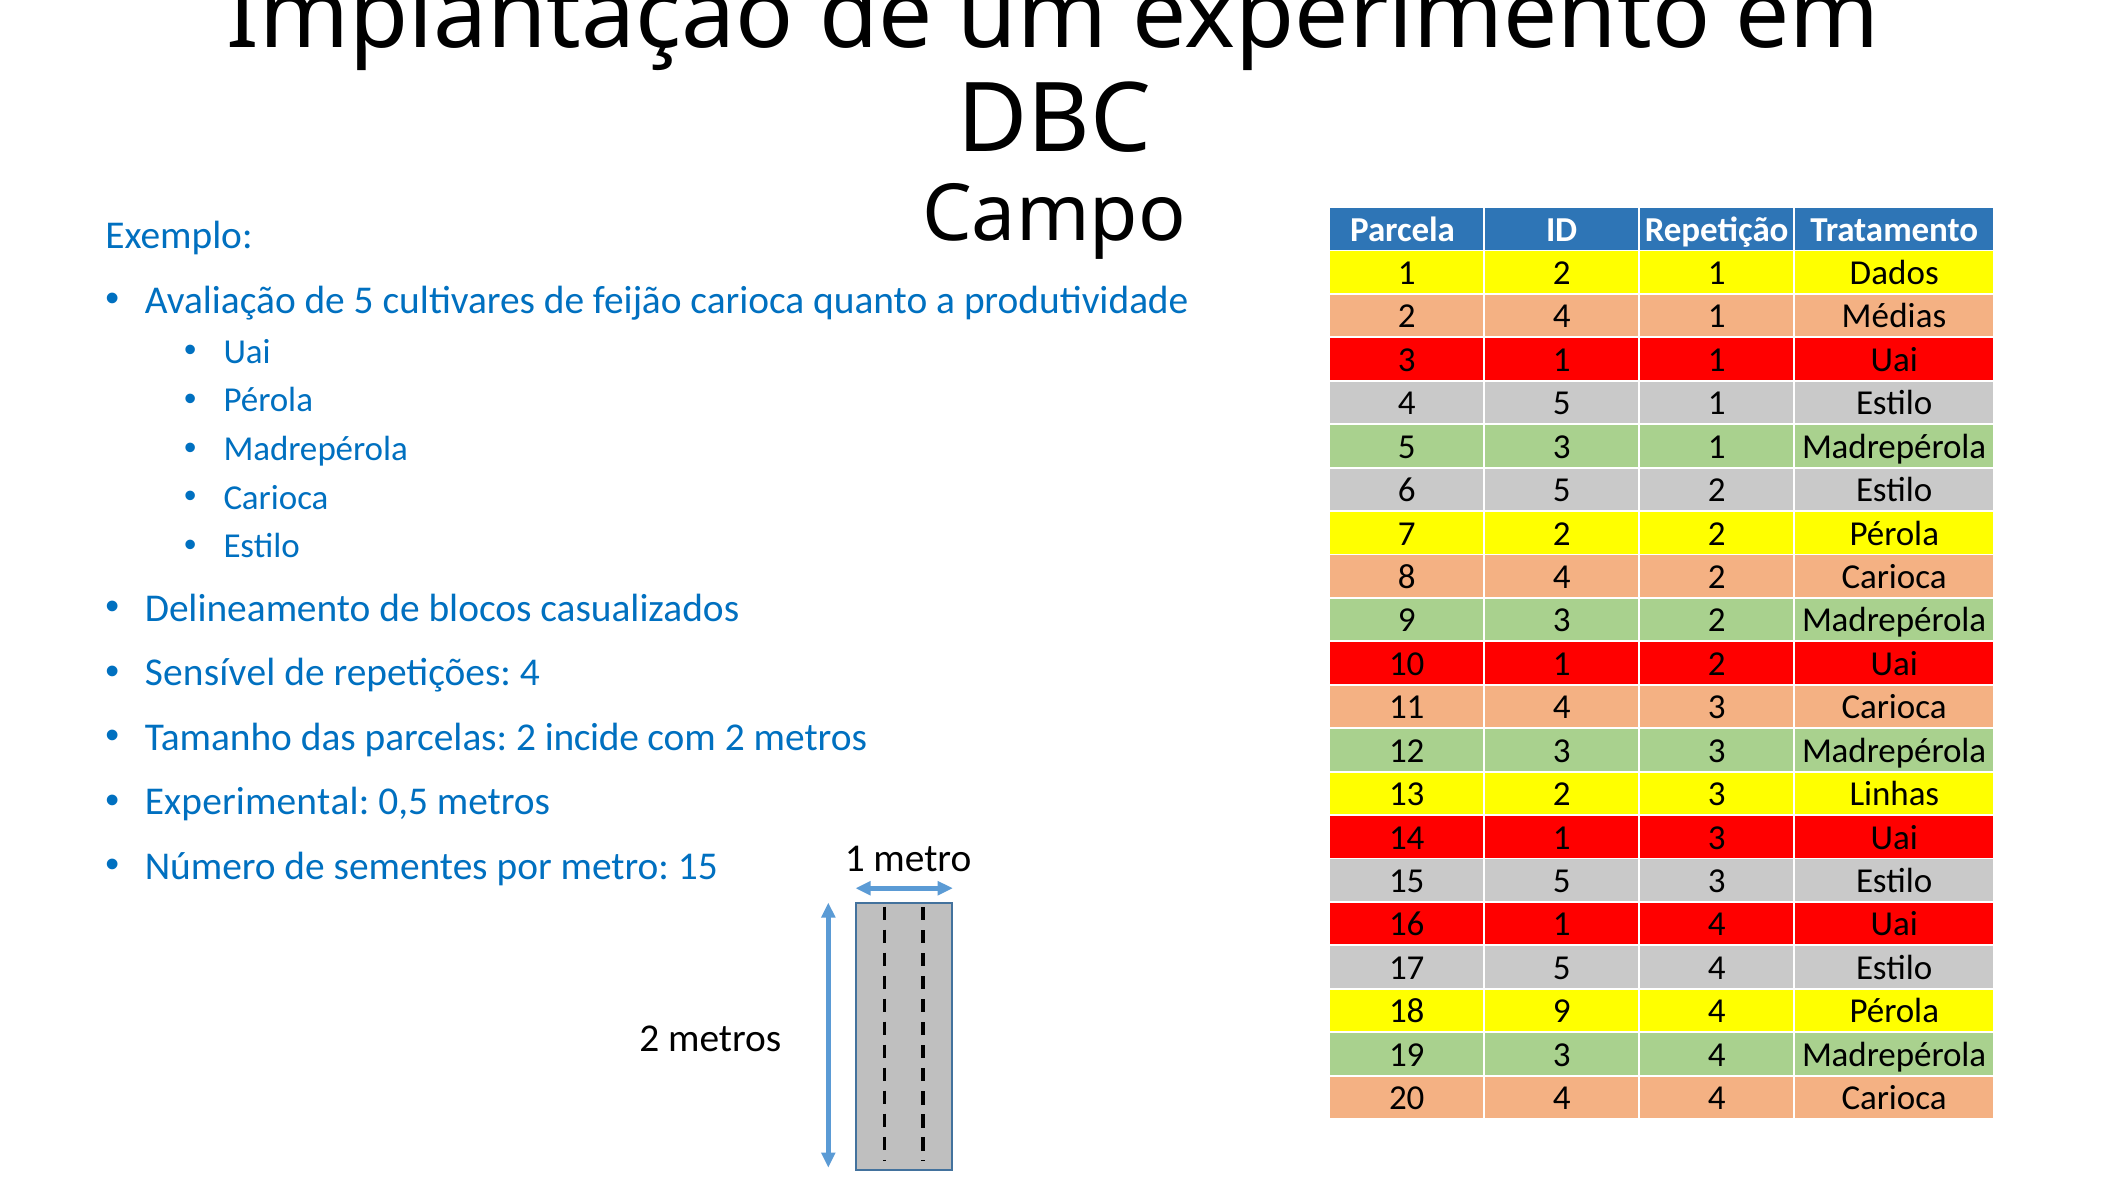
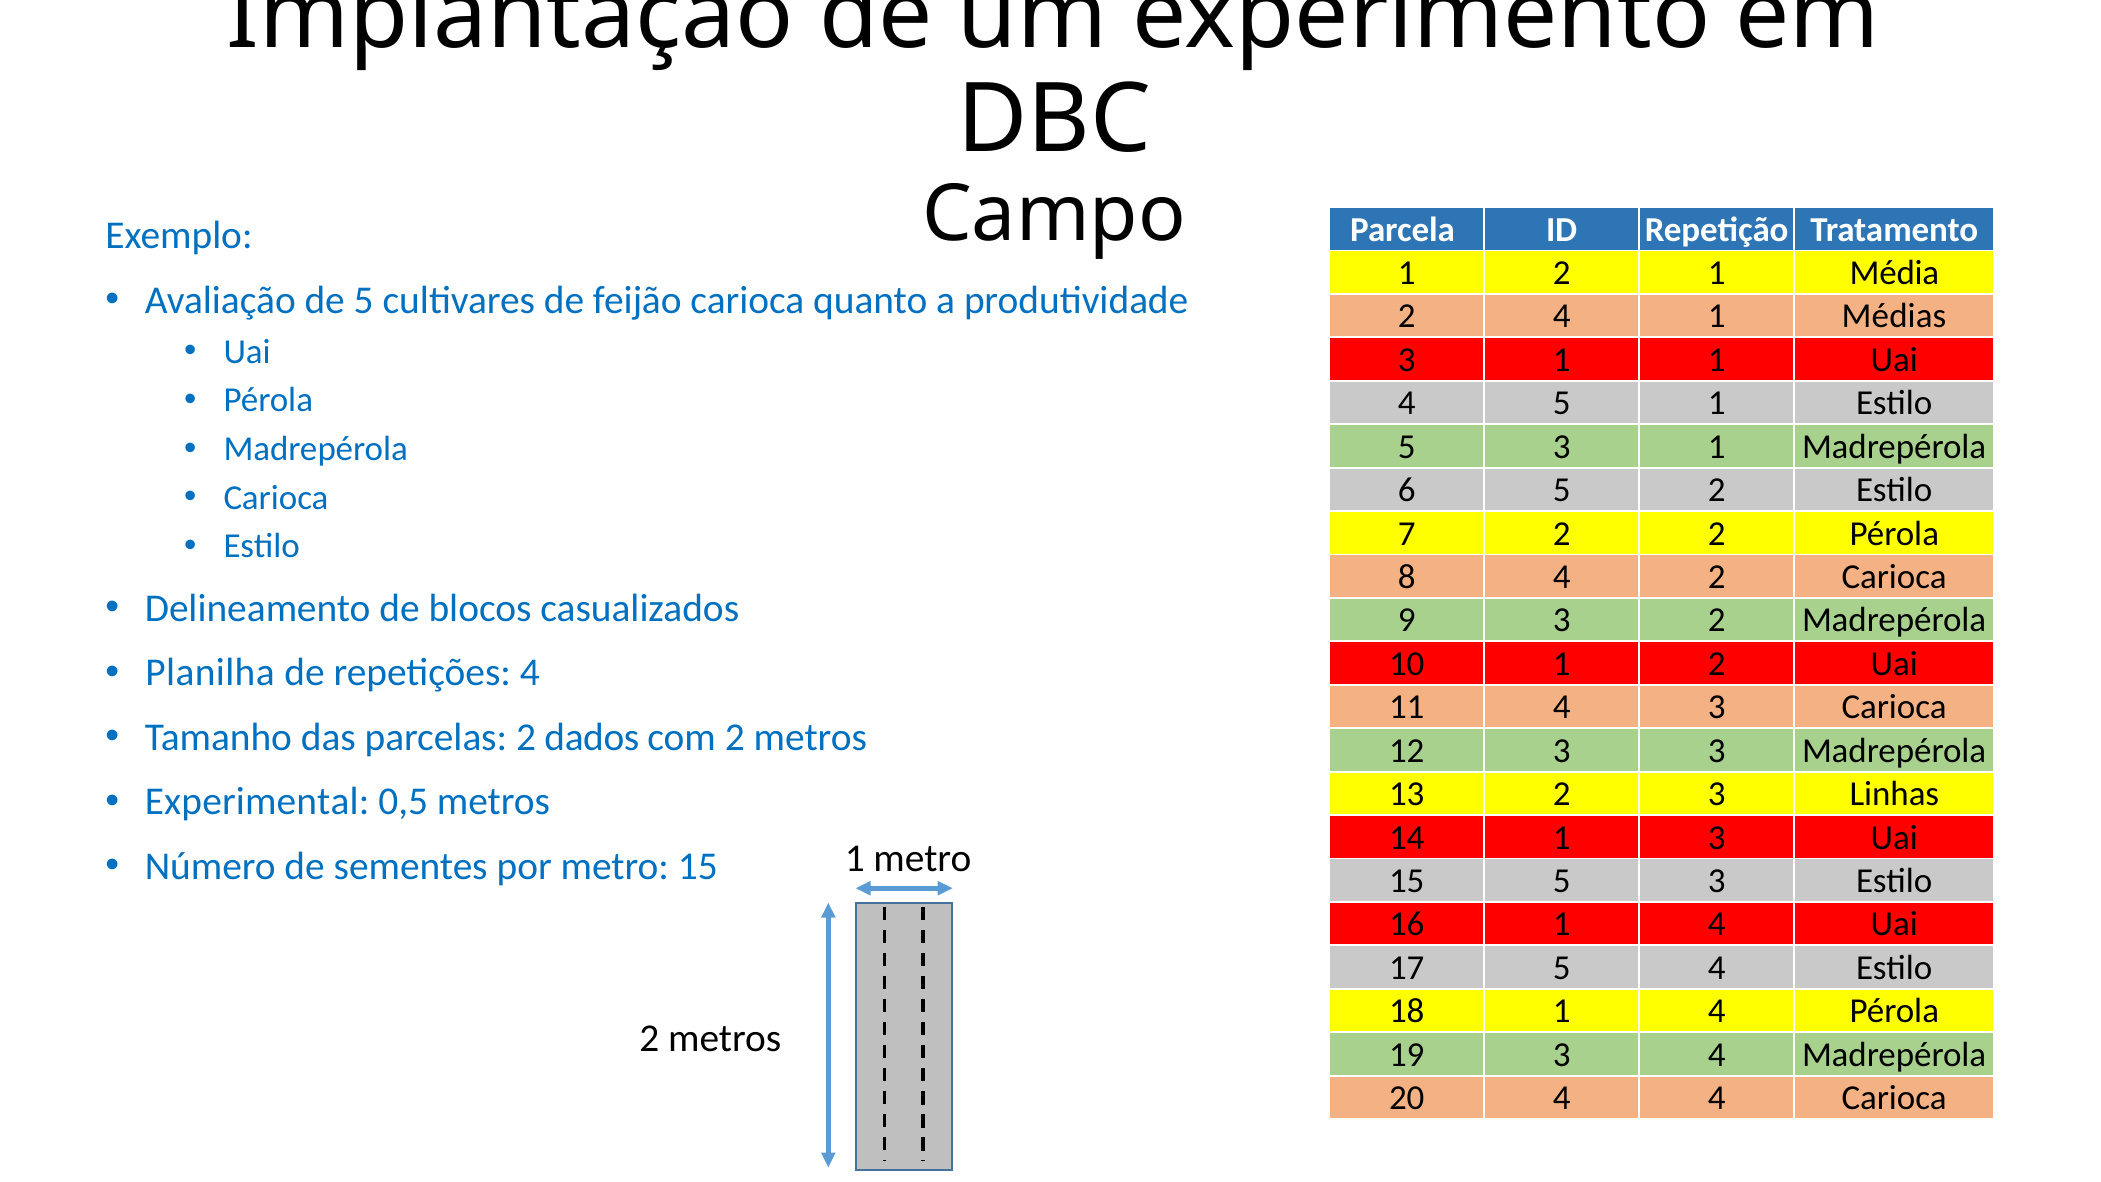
Dados: Dados -> Média
Sensível: Sensível -> Planilha
incide: incide -> dados
18 9: 9 -> 1
